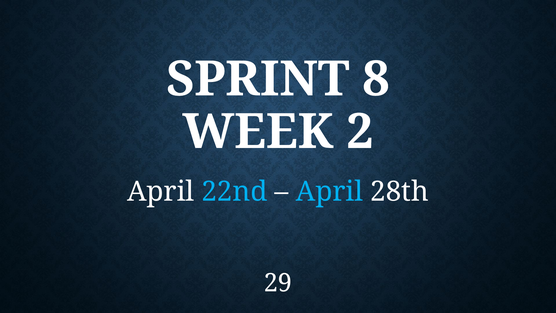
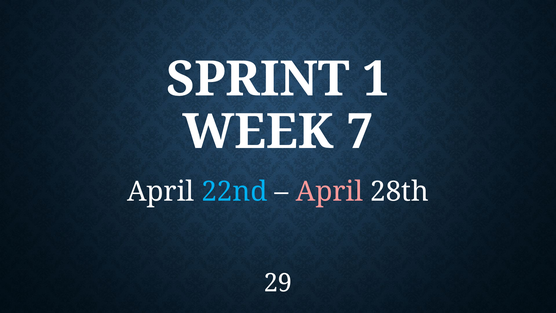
8: 8 -> 1
2: 2 -> 7
April at (329, 192) colour: light blue -> pink
